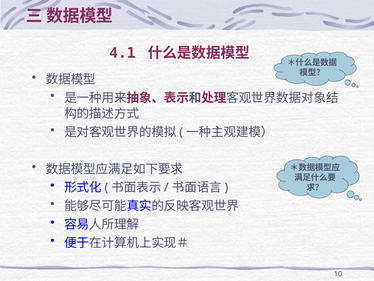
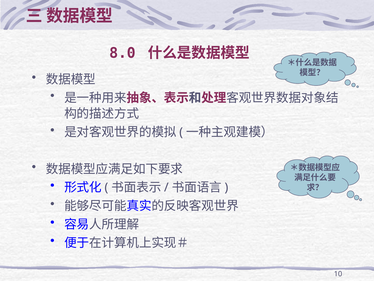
4.1: 4.1 -> 8.0
